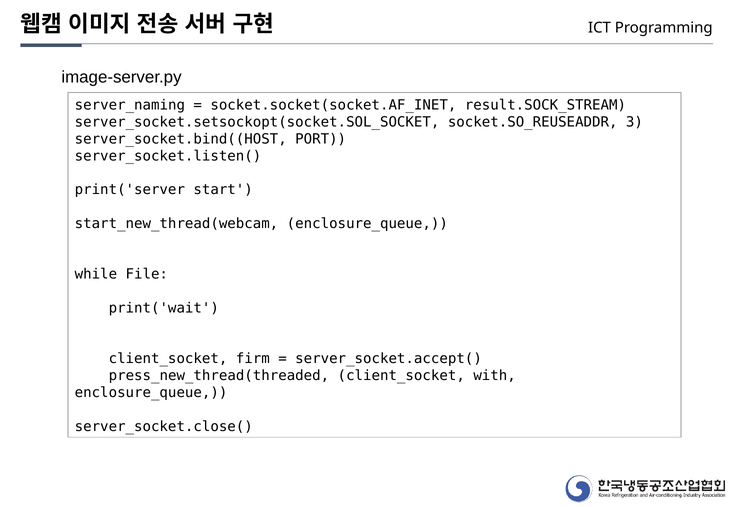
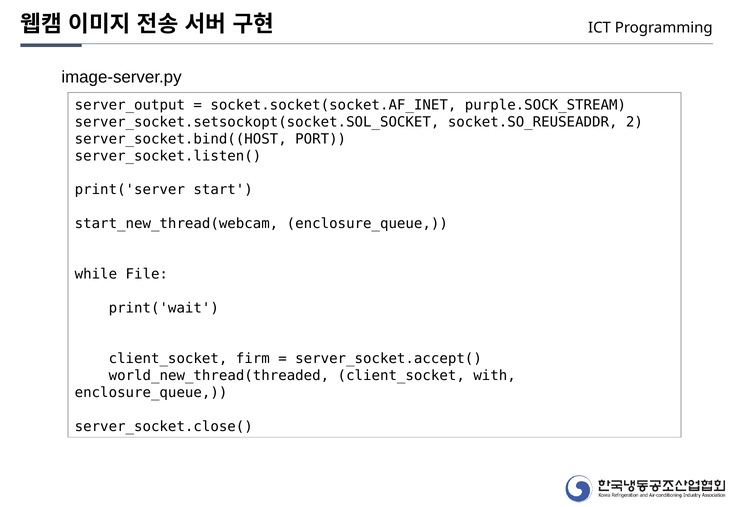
server_naming: server_naming -> server_output
result.SOCK_STREAM: result.SOCK_STREAM -> purple.SOCK_STREAM
3: 3 -> 2
press_new_thread(threaded: press_new_thread(threaded -> world_new_thread(threaded
